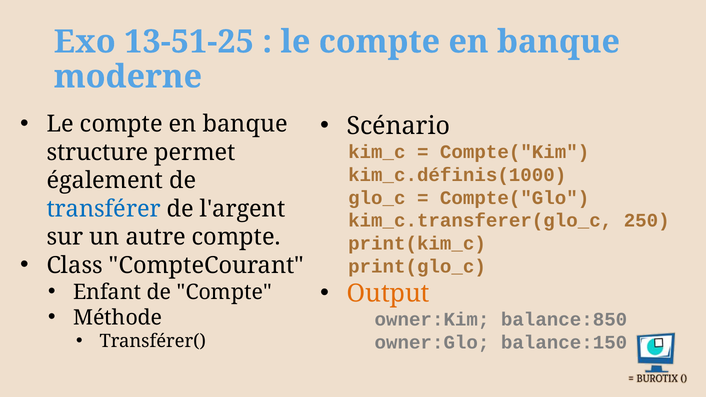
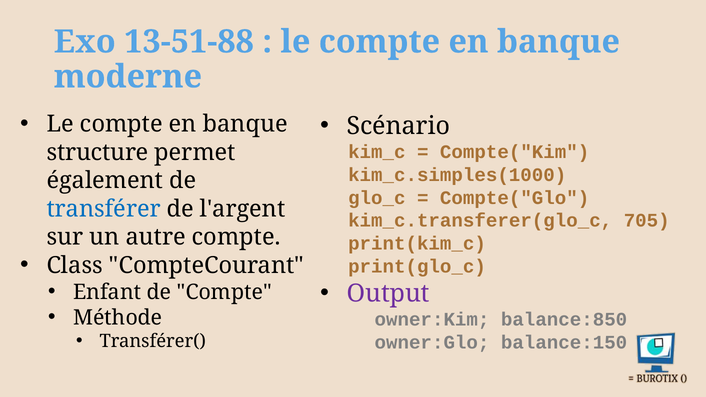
13-51-25: 13-51-25 -> 13-51-88
kim_c.définis(1000: kim_c.définis(1000 -> kim_c.simples(1000
250: 250 -> 705
Output colour: orange -> purple
